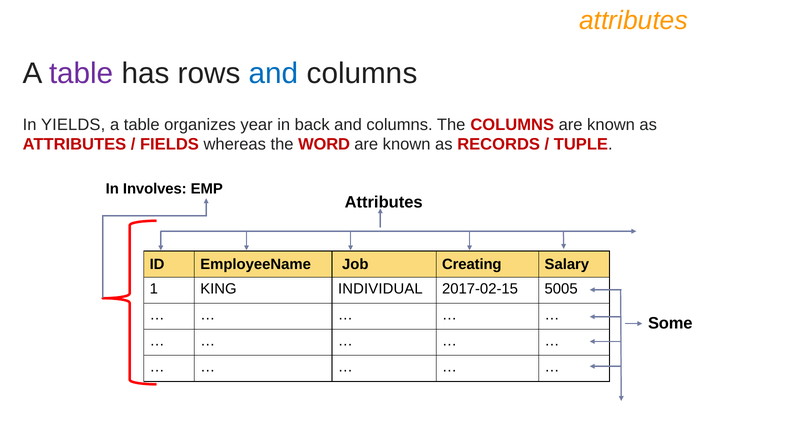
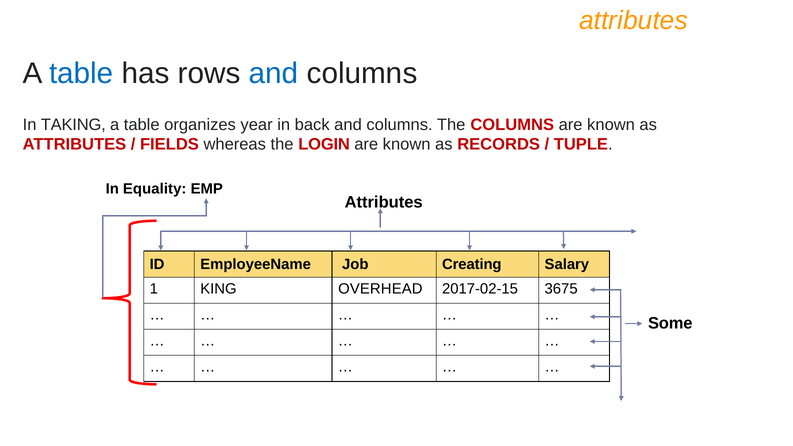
table at (81, 73) colour: purple -> blue
YIELDS: YIELDS -> TAKING
WORD: WORD -> LOGIN
Involves: Involves -> Equality
INDIVIDUAL: INDIVIDUAL -> OVERHEAD
5005: 5005 -> 3675
